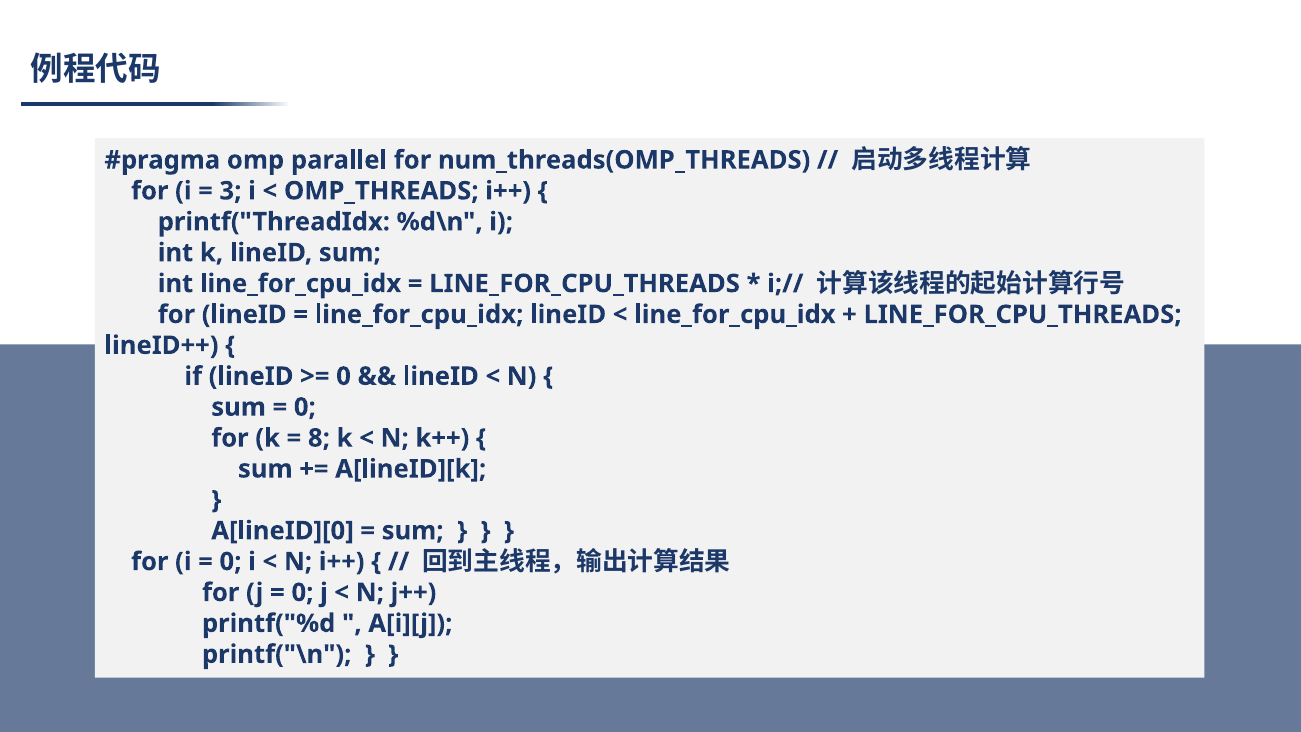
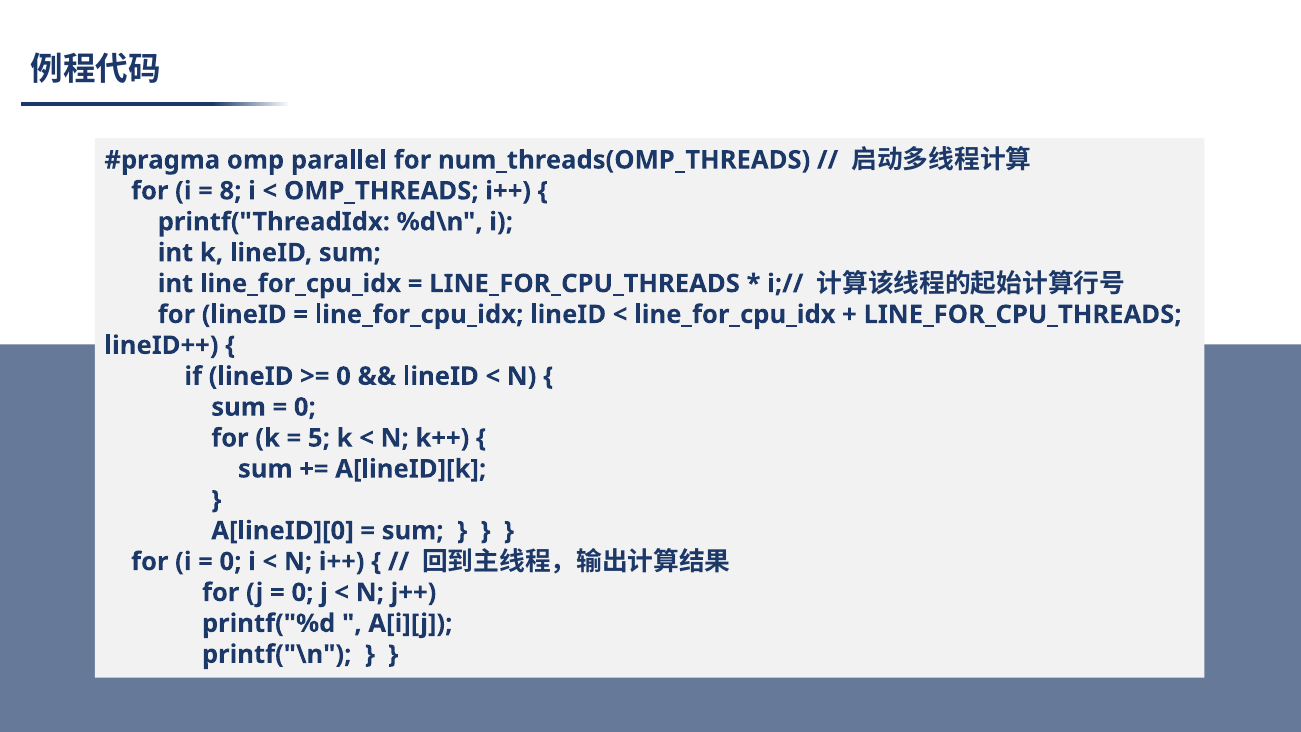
3: 3 -> 8
8: 8 -> 5
